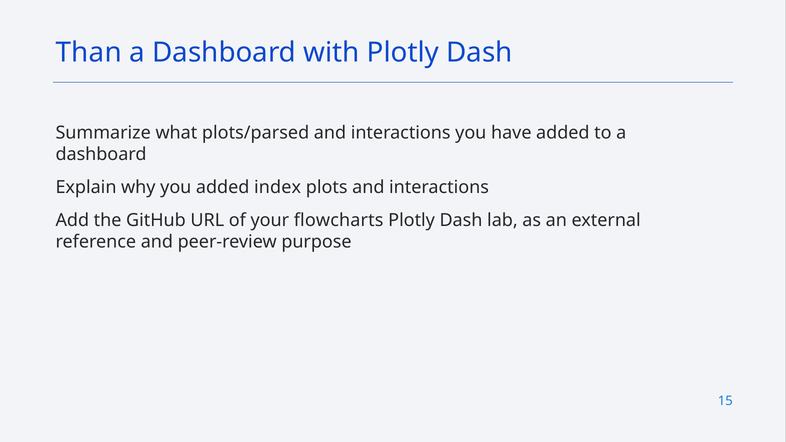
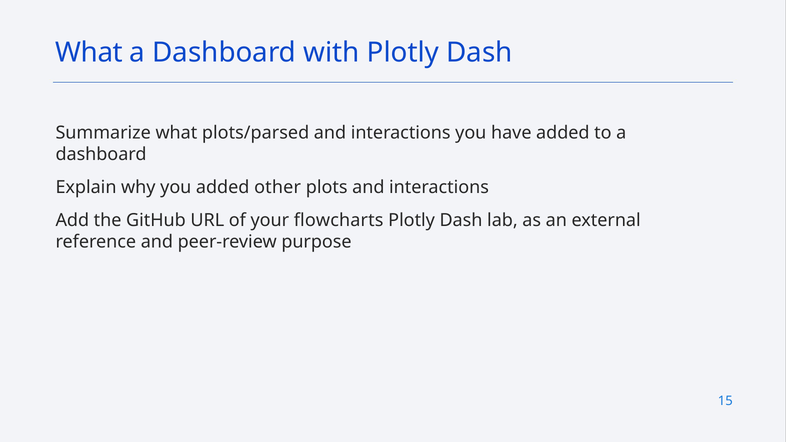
Than at (89, 53): Than -> What
index: index -> other
